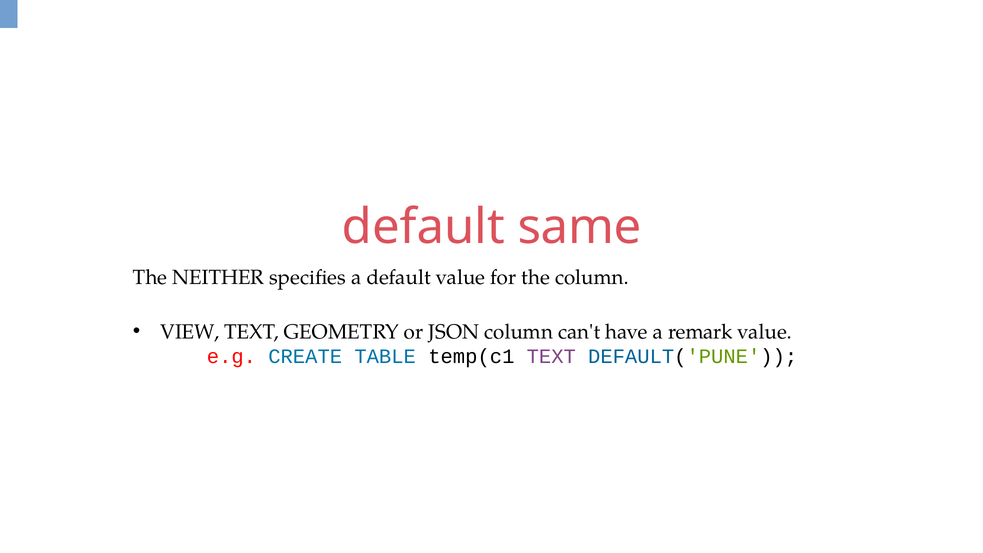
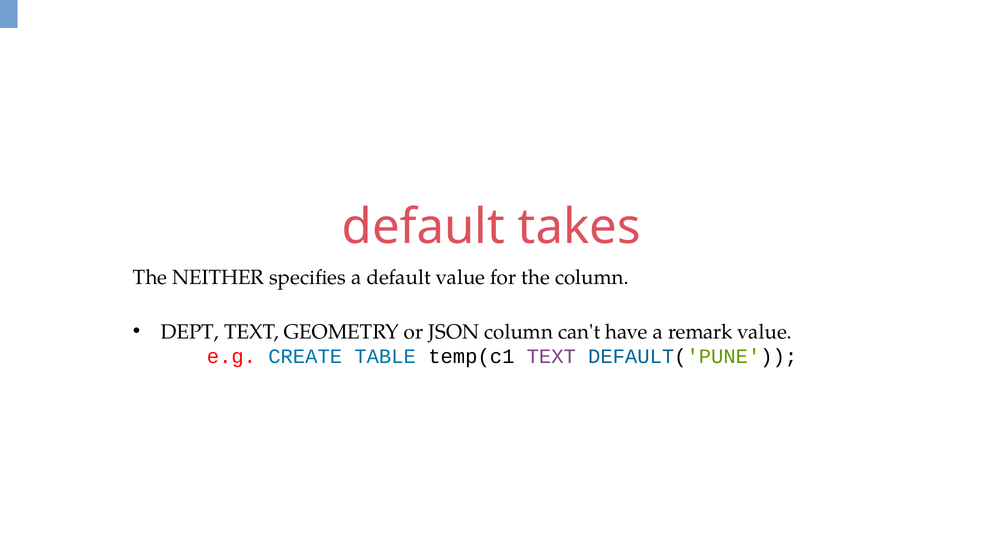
same: same -> takes
VIEW: VIEW -> DEPT
